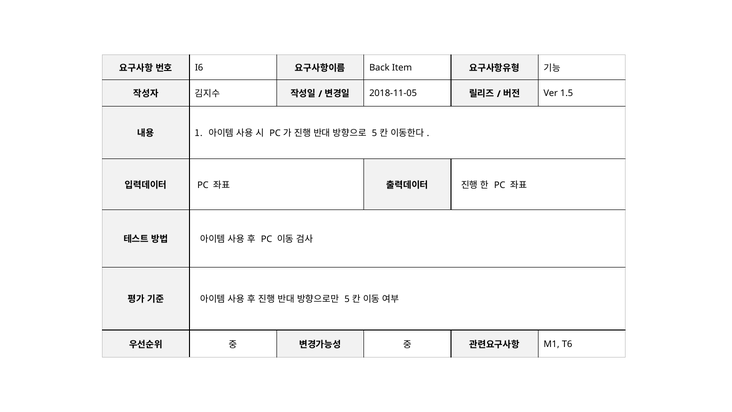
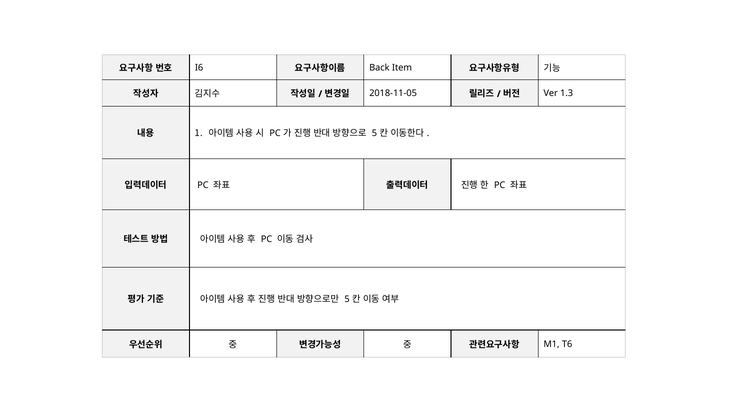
1.5: 1.5 -> 1.3
